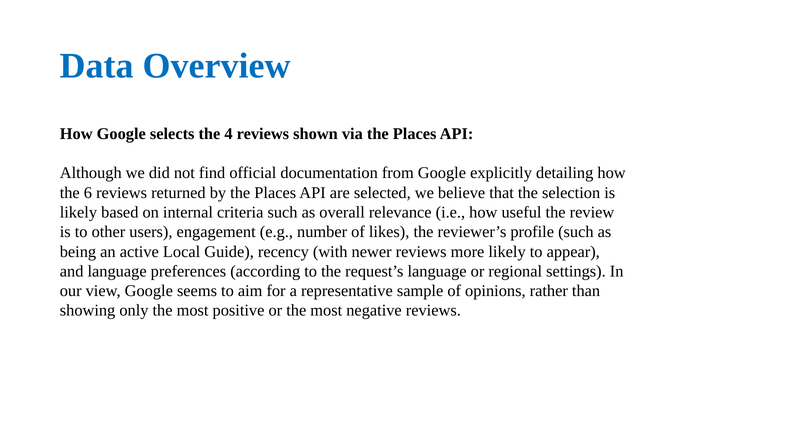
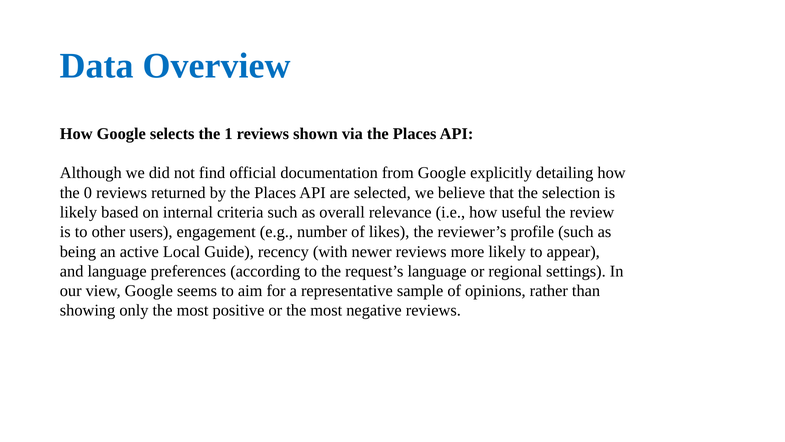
4: 4 -> 1
6: 6 -> 0
